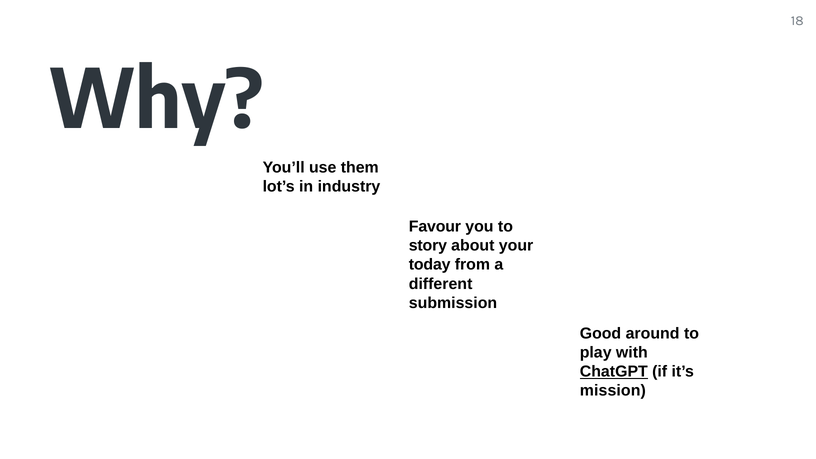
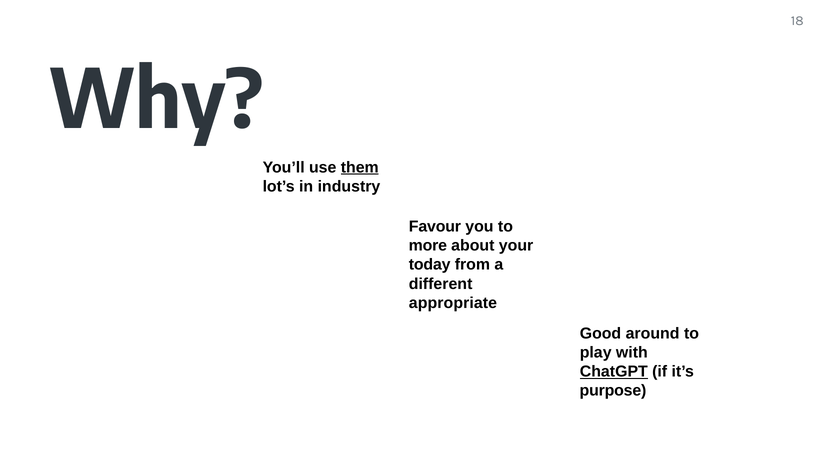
them underline: none -> present
story: story -> more
submission: submission -> appropriate
mission: mission -> purpose
